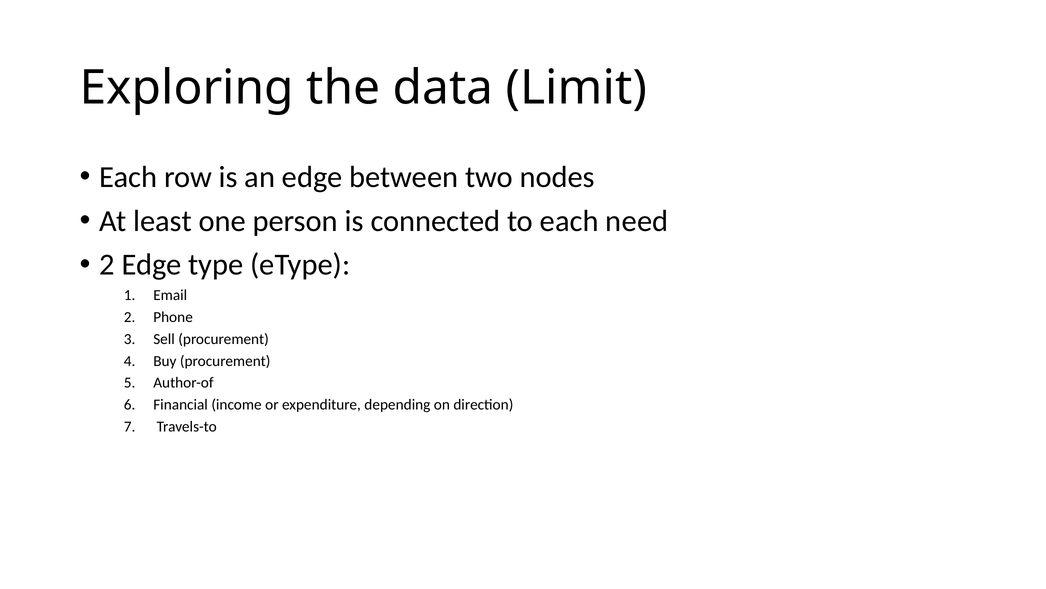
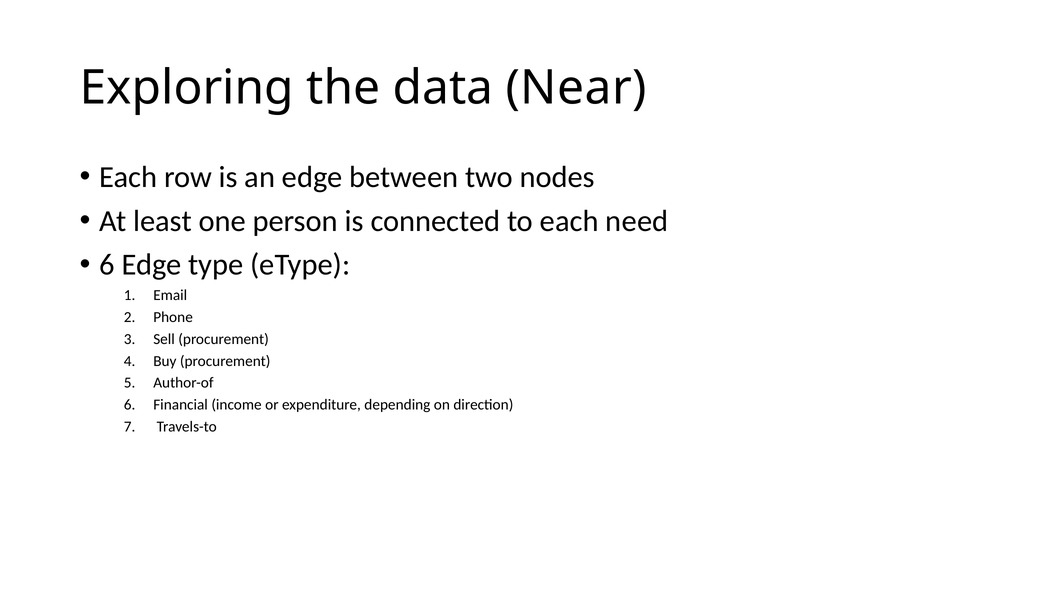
Limit: Limit -> Near
2 at (107, 265): 2 -> 6
